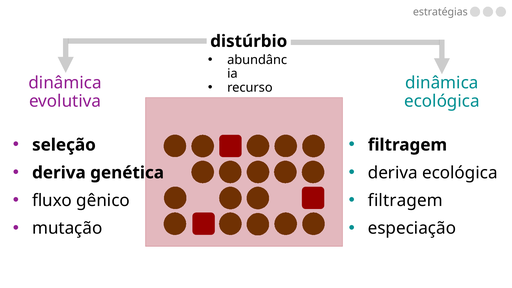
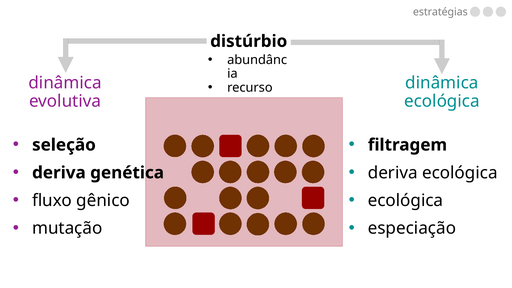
filtragem at (405, 201): filtragem -> ecológica
